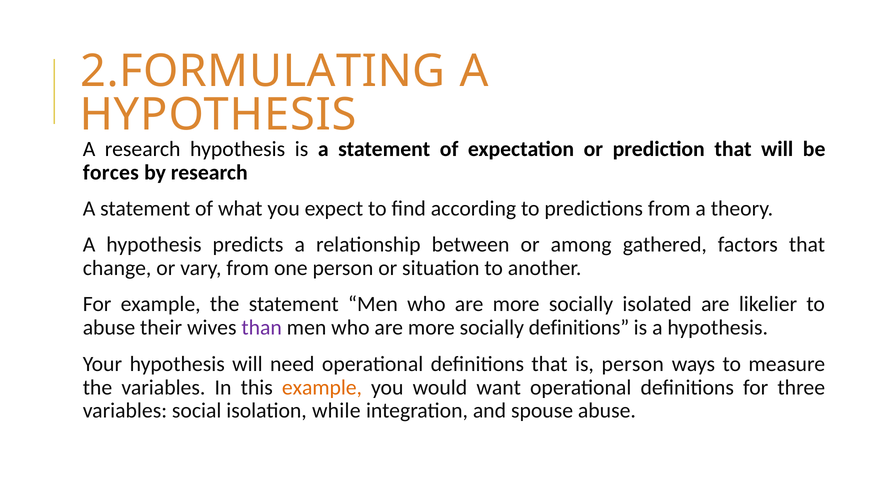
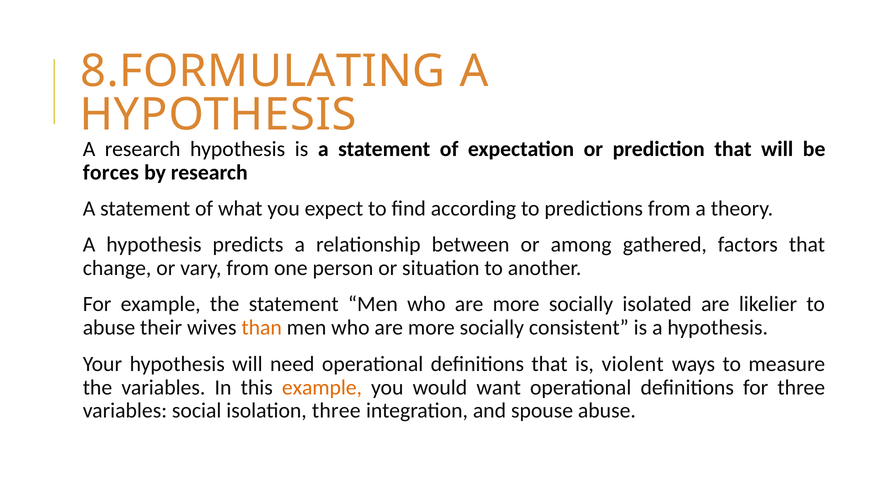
2.FORMULATING: 2.FORMULATING -> 8.FORMULATING
than colour: purple -> orange
socially definitions: definitions -> consistent
is person: person -> violent
isolation while: while -> three
